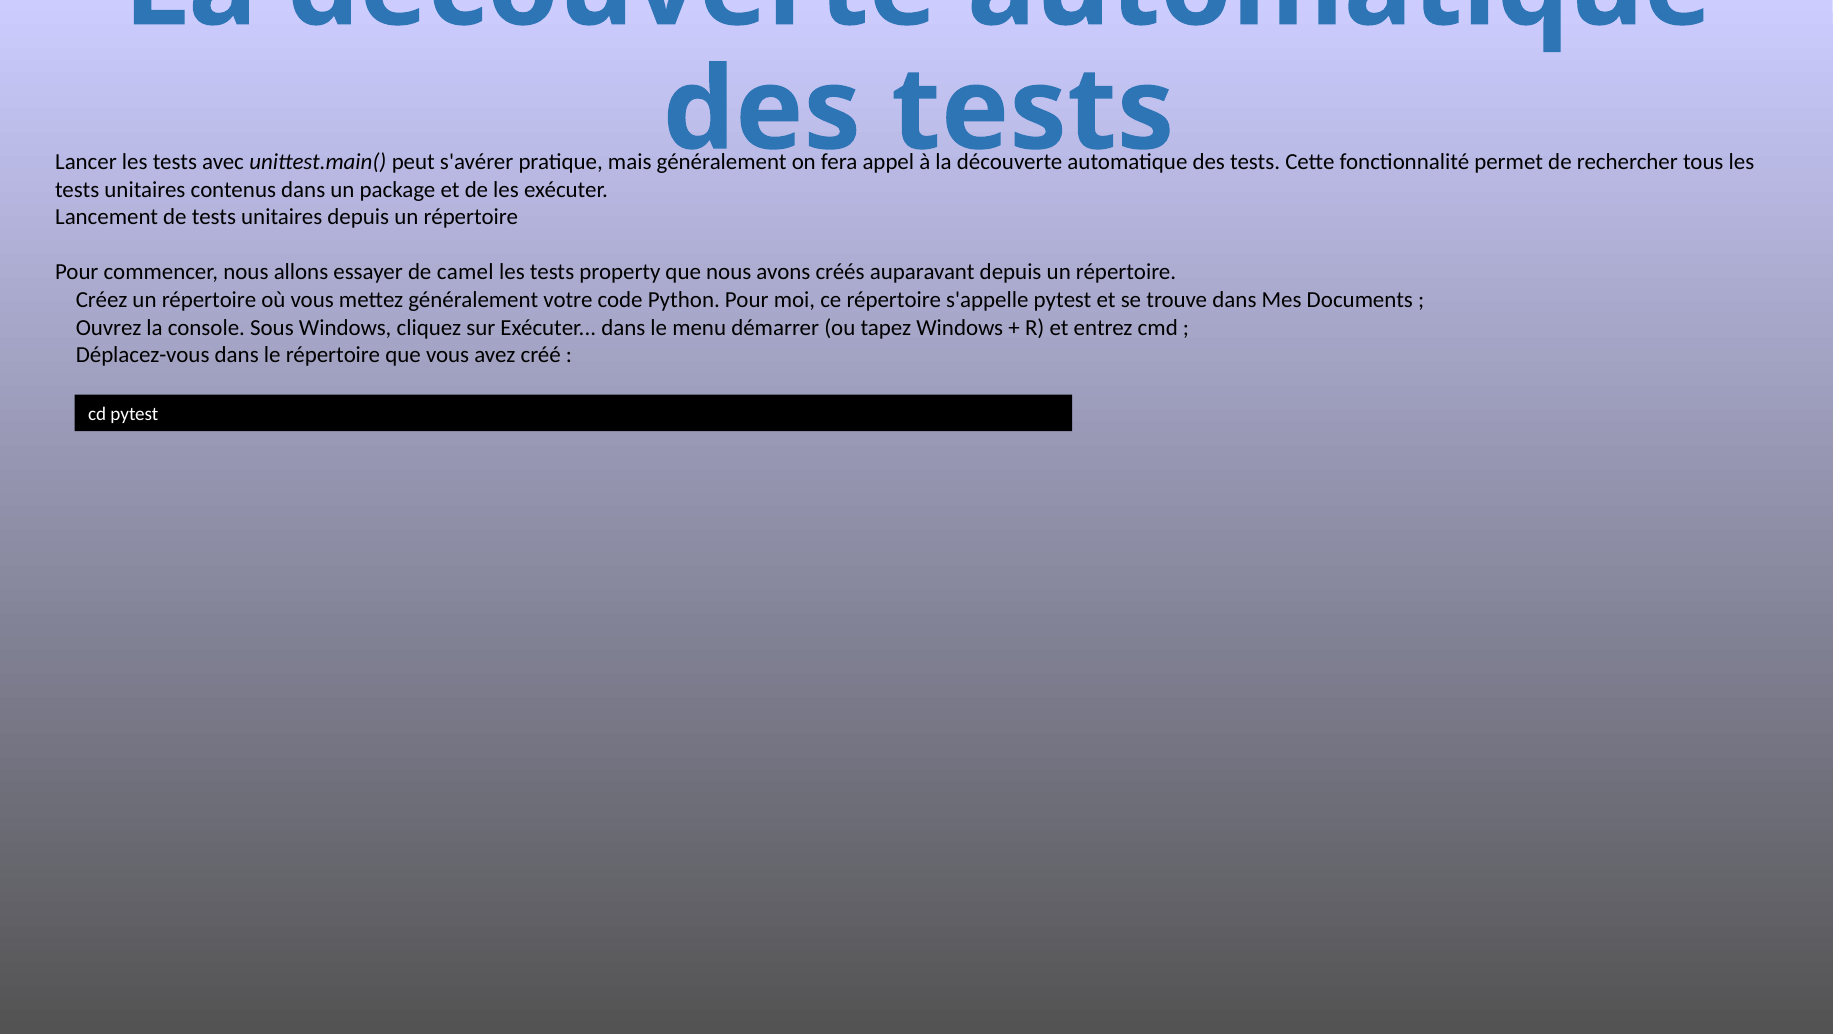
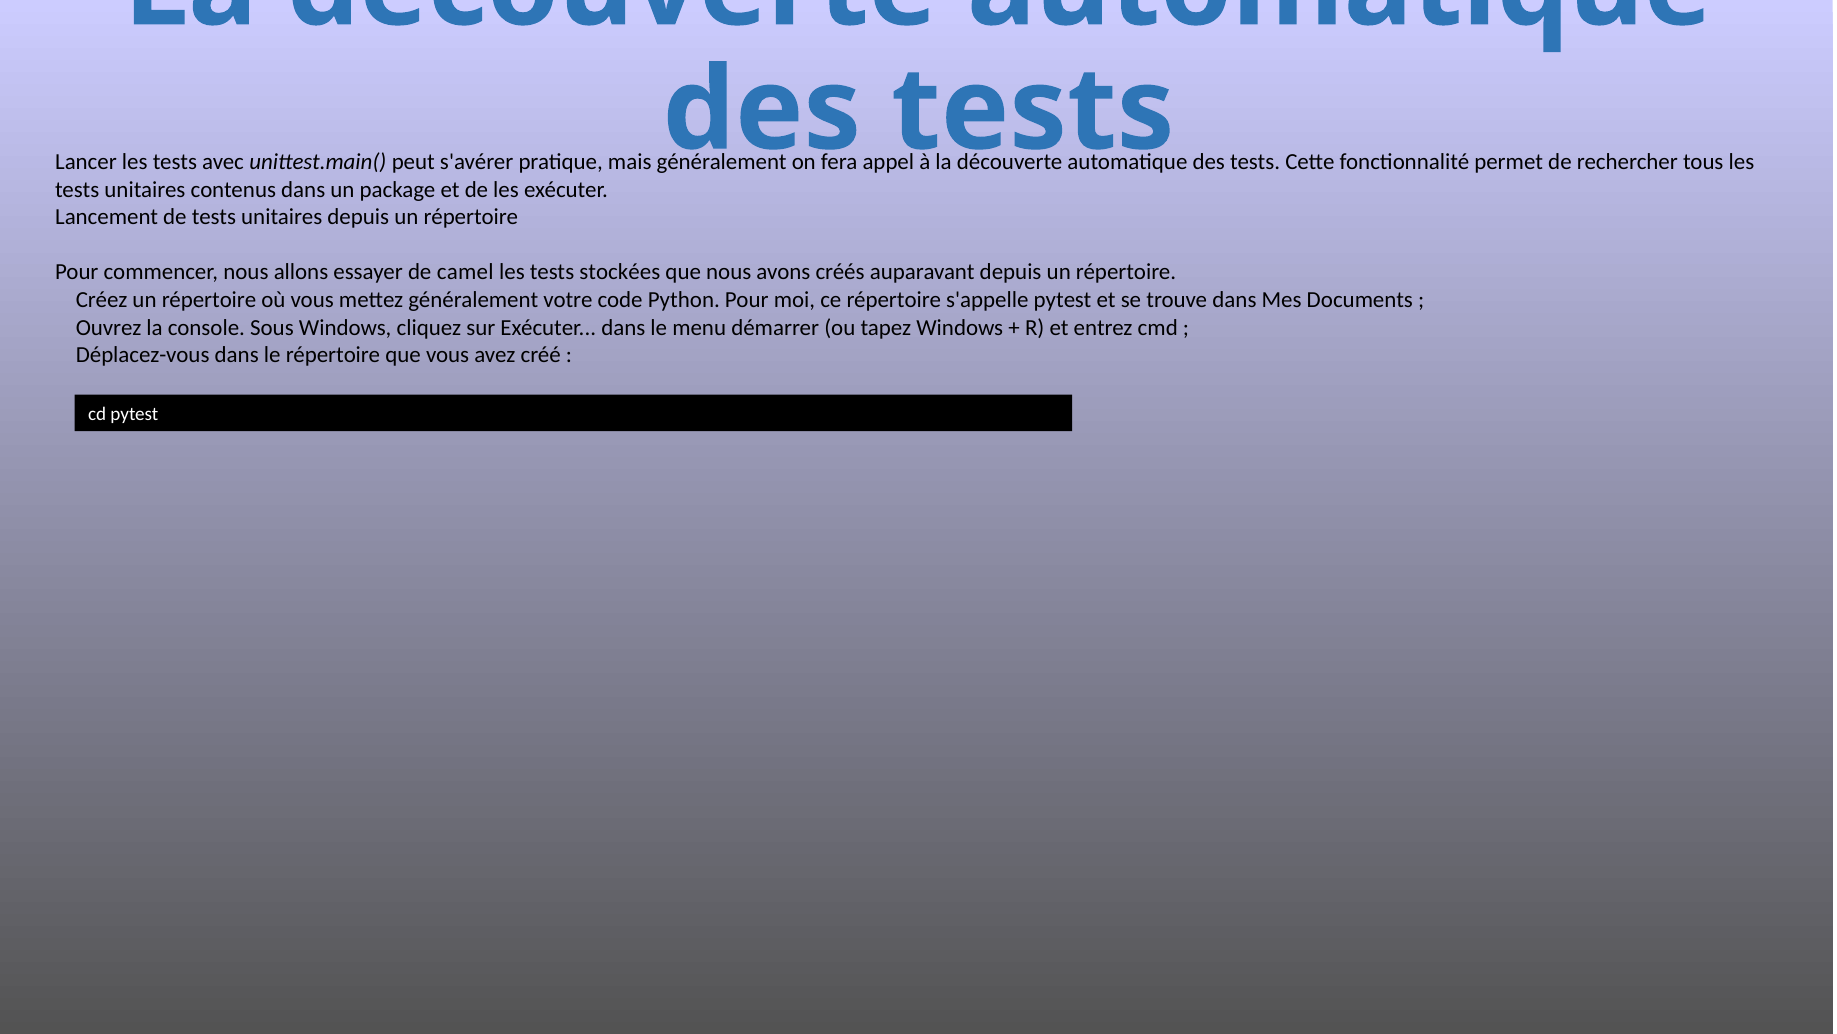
property: property -> stockées
